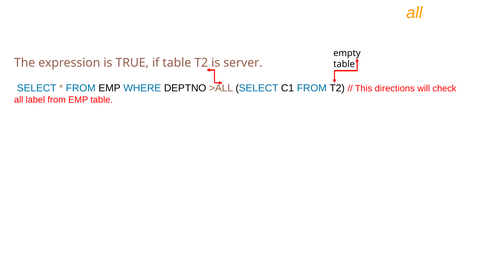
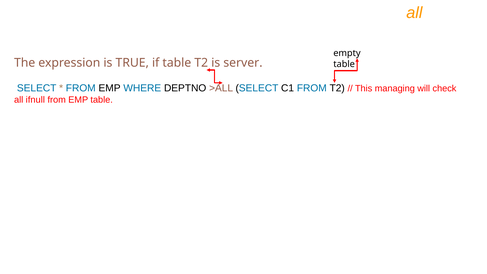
directions: directions -> managing
label: label -> ifnull
